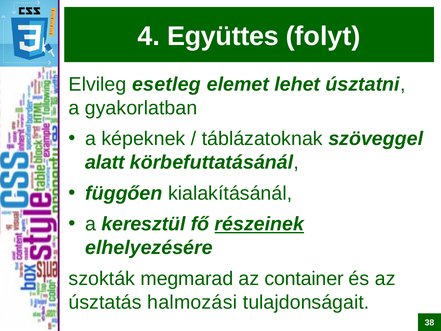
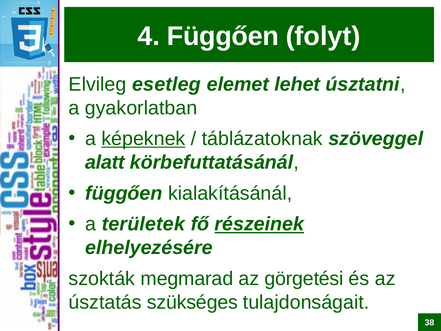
4 Együttes: Együttes -> Függően
képeknek underline: none -> present
keresztül: keresztül -> területek
container: container -> görgetési
halmozási: halmozási -> szükséges
